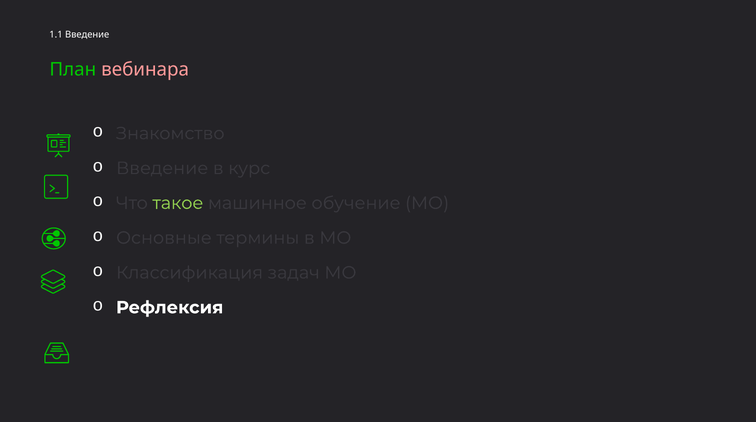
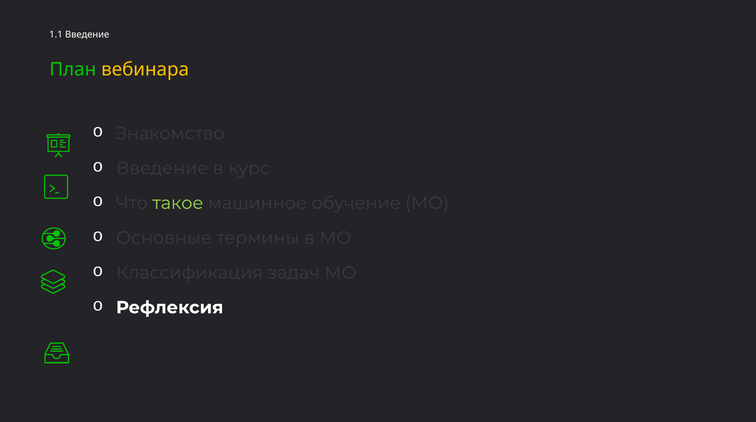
вебинара colour: pink -> yellow
